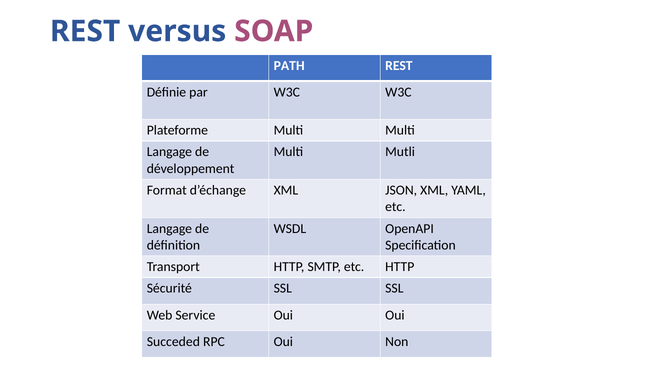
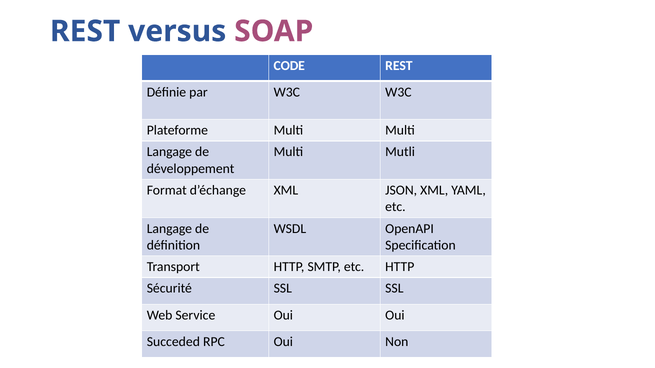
PATH: PATH -> CODE
